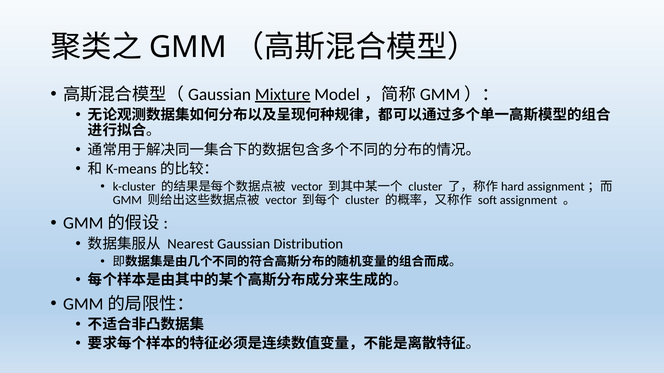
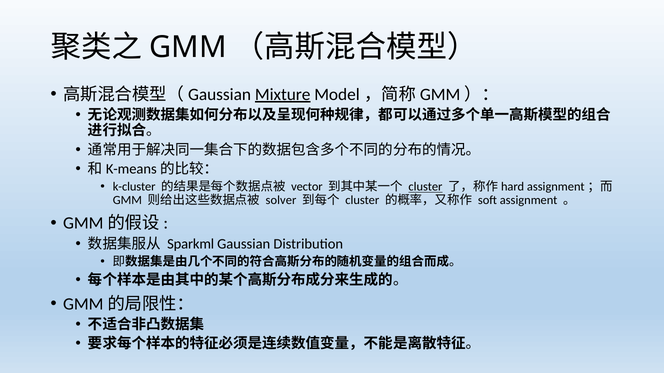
cluster at (425, 187) underline: none -> present
vector at (281, 201): vector -> solver
Nearest: Nearest -> Sparkml
